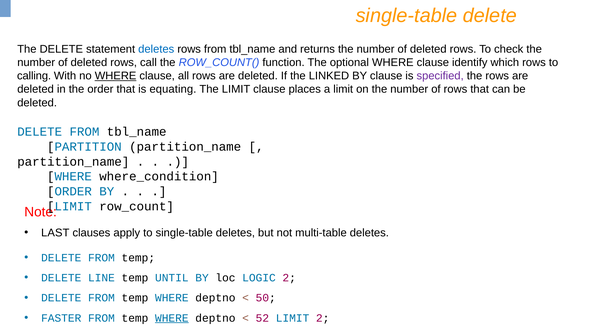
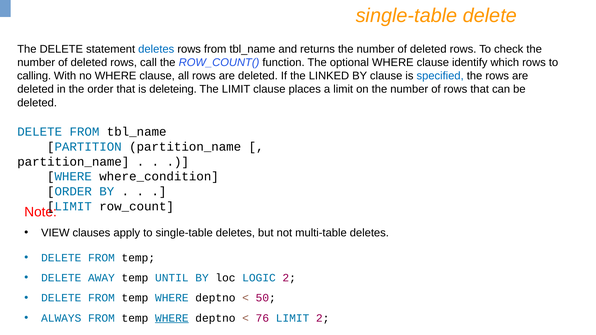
WHERE at (116, 76) underline: present -> none
specified colour: purple -> blue
equating: equating -> deleteing
LAST: LAST -> VIEW
LINE: LINE -> AWAY
FASTER: FASTER -> ALWAYS
52: 52 -> 76
